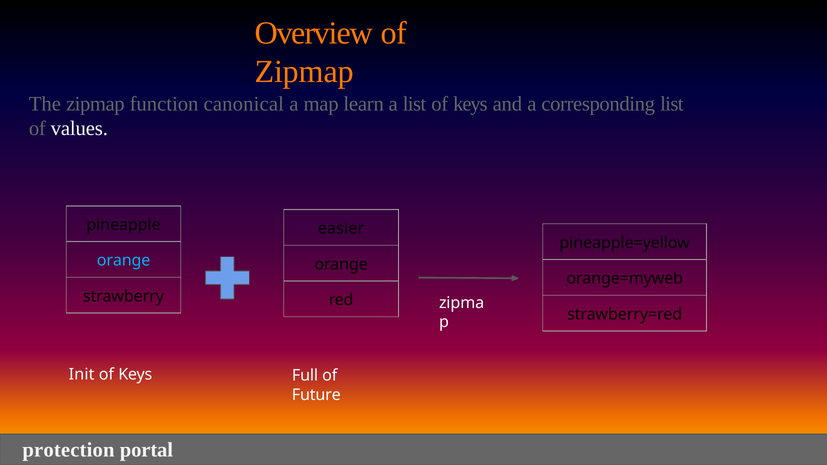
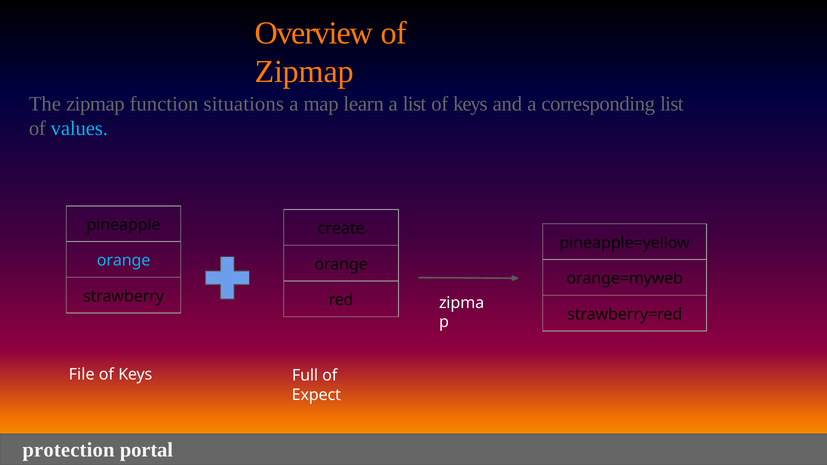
canonical: canonical -> situations
values colour: white -> light blue
easier: easier -> create
Init: Init -> File
Future: Future -> Expect
